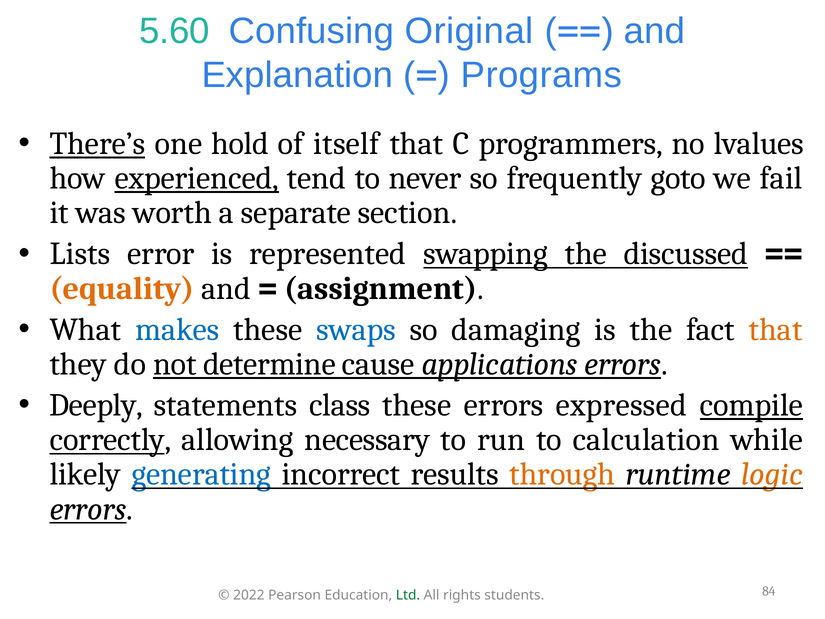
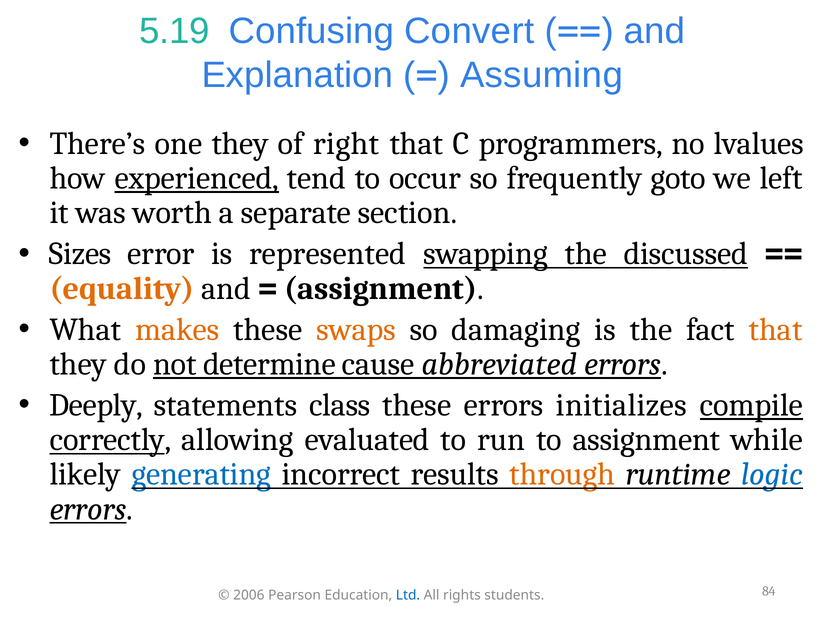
5.60: 5.60 -> 5.19
Original: Original -> Convert
Programs: Programs -> Assuming
There’s underline: present -> none
one hold: hold -> they
itself: itself -> right
never: never -> occur
fail: fail -> left
Lists: Lists -> Sizes
makes colour: blue -> orange
swaps colour: blue -> orange
applications: applications -> abbreviated
expressed: expressed -> initializes
necessary: necessary -> evaluated
to calculation: calculation -> assignment
logic colour: orange -> blue
2022: 2022 -> 2006
Ltd colour: green -> blue
